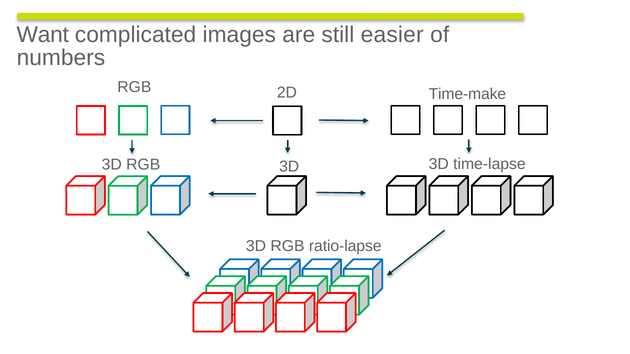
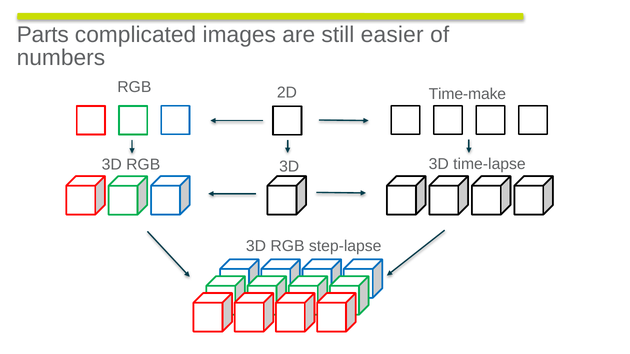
Want: Want -> Parts
ratio-lapse: ratio-lapse -> step-lapse
